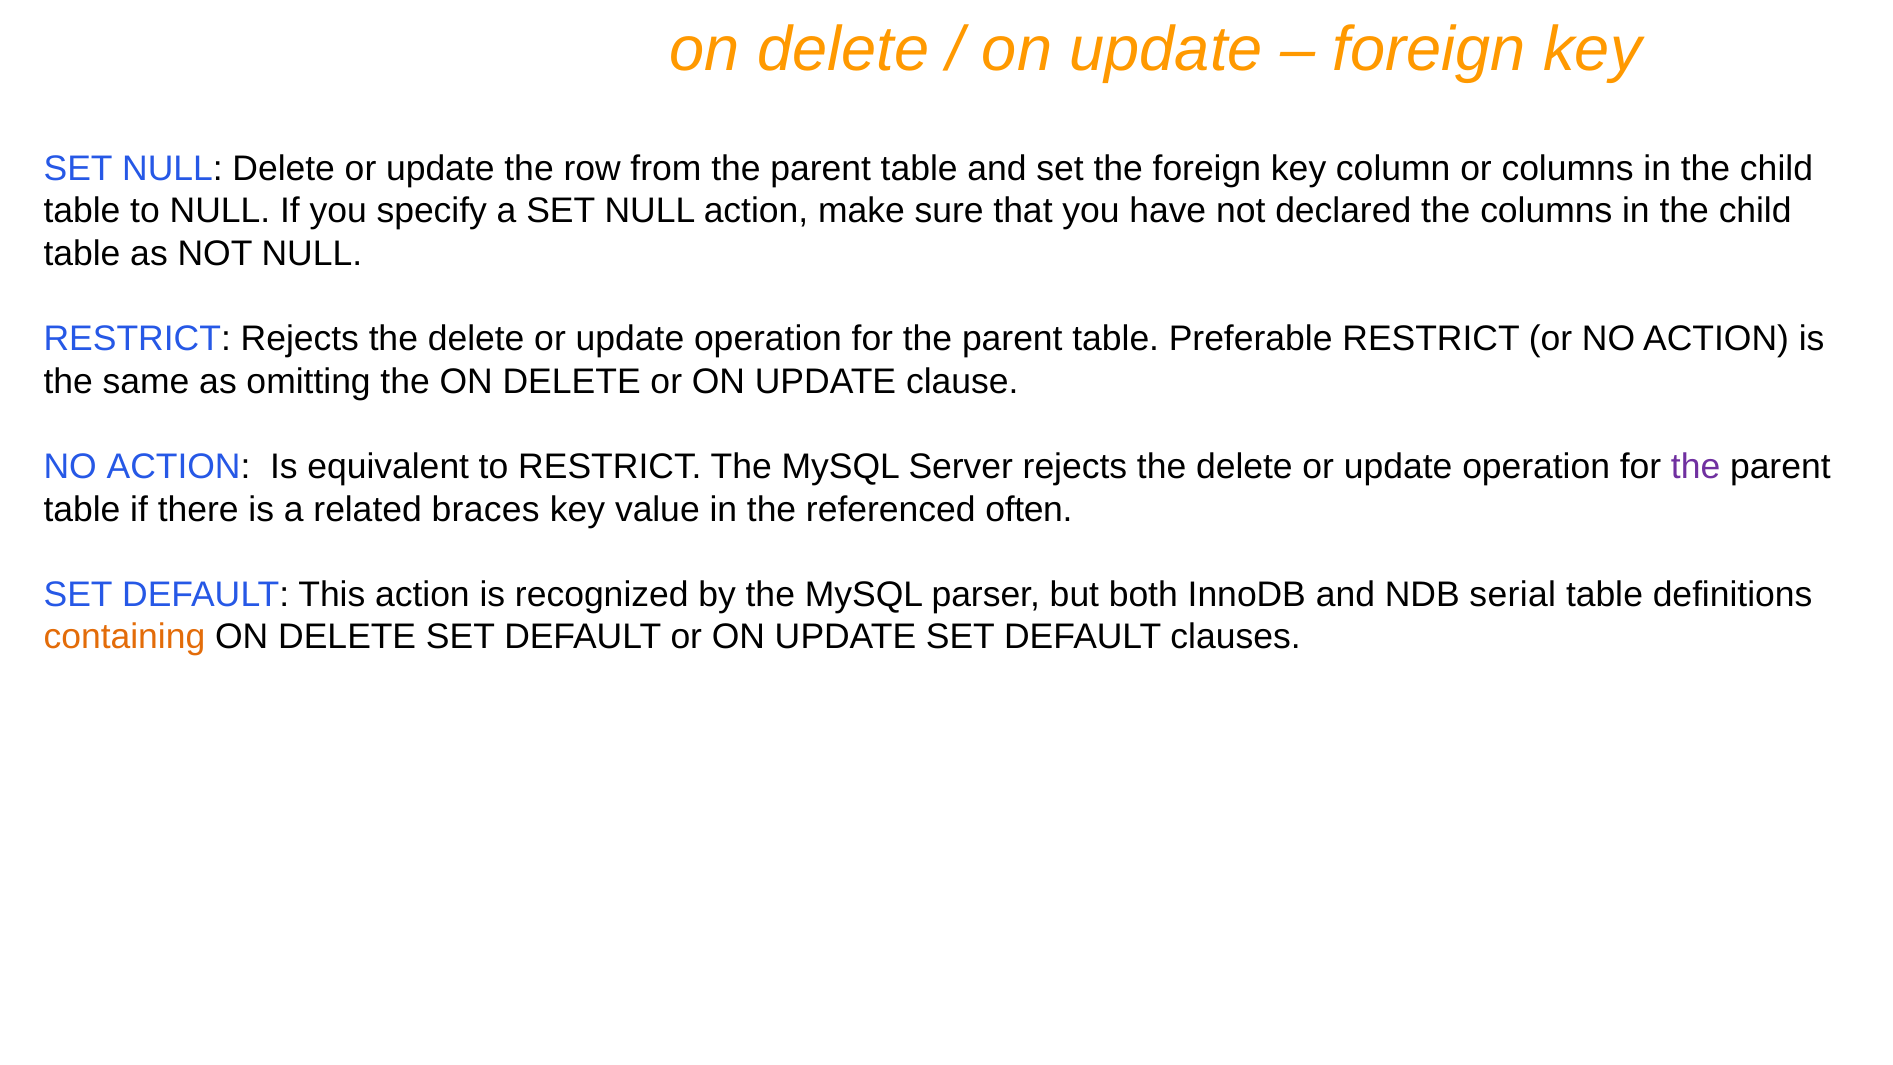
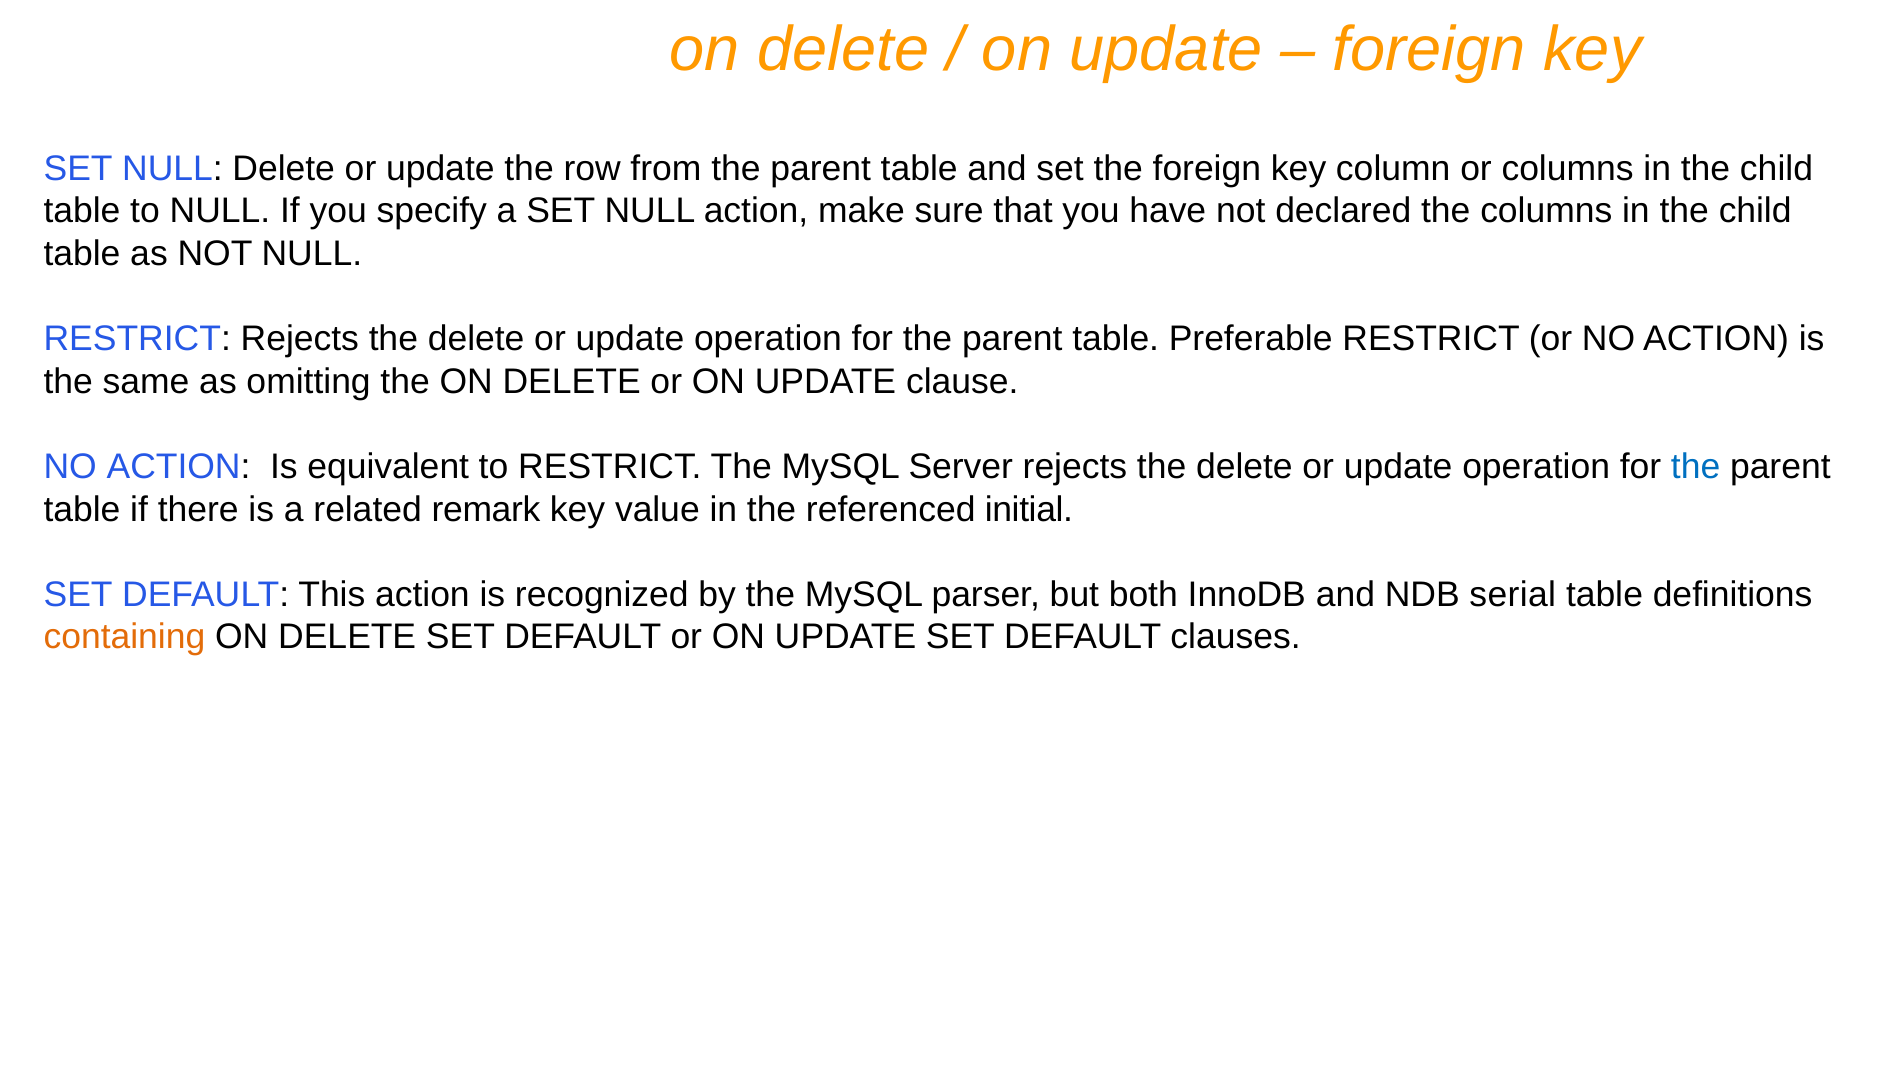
the at (1696, 467) colour: purple -> blue
braces: braces -> remark
often: often -> initial
